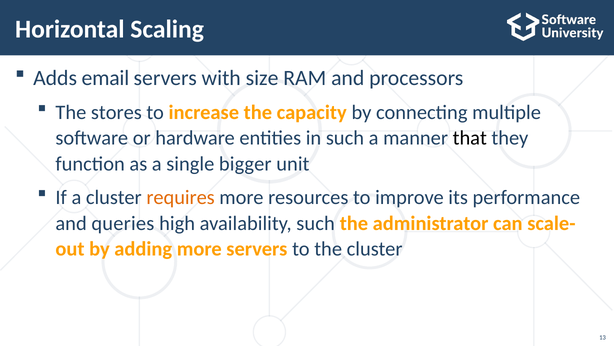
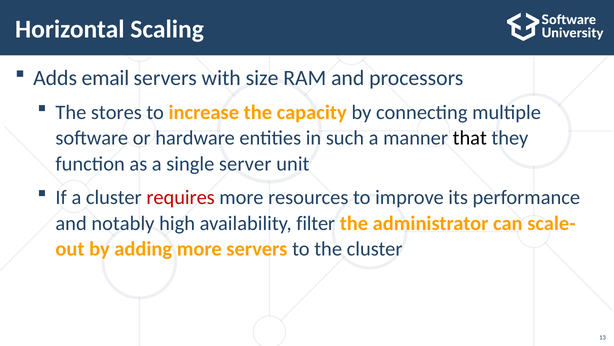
bigger: bigger -> server
requires colour: orange -> red
queries: queries -> notably
availability such: such -> filter
